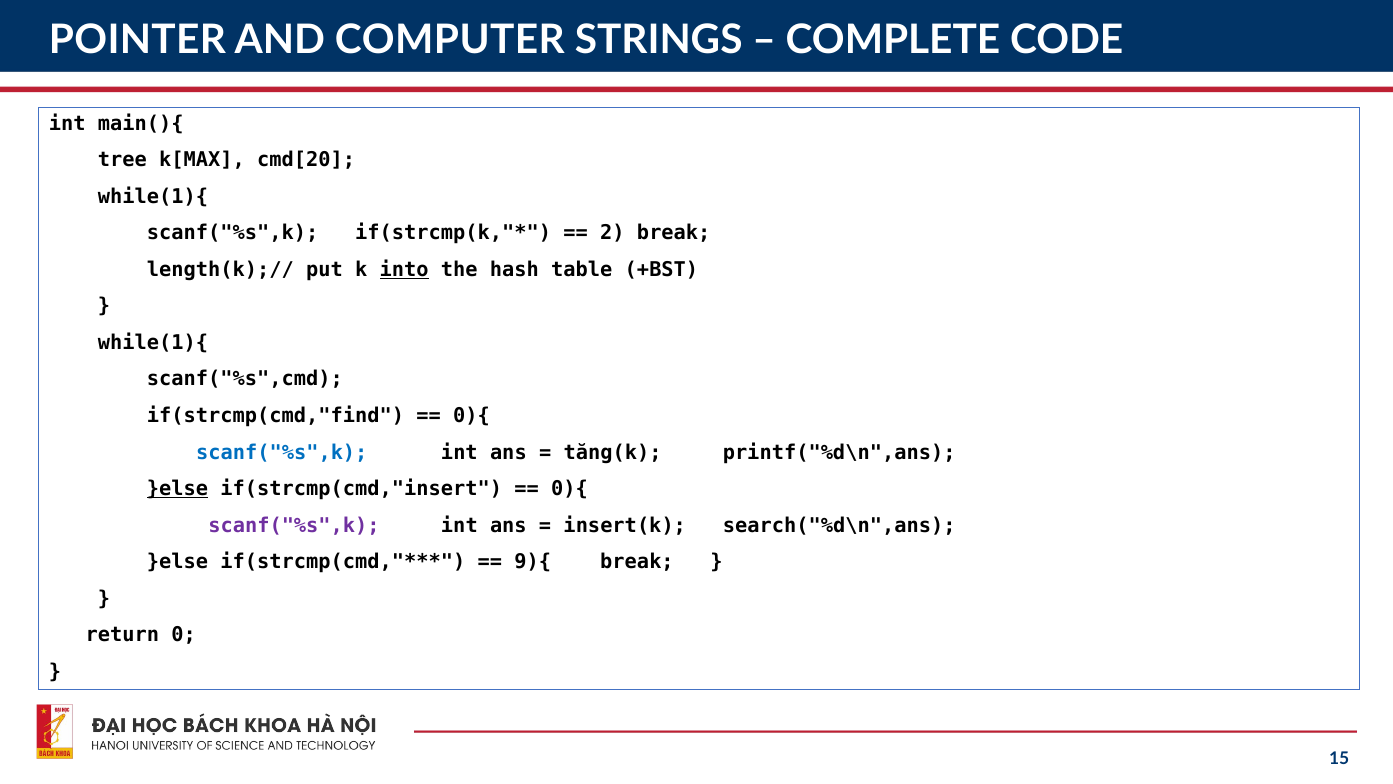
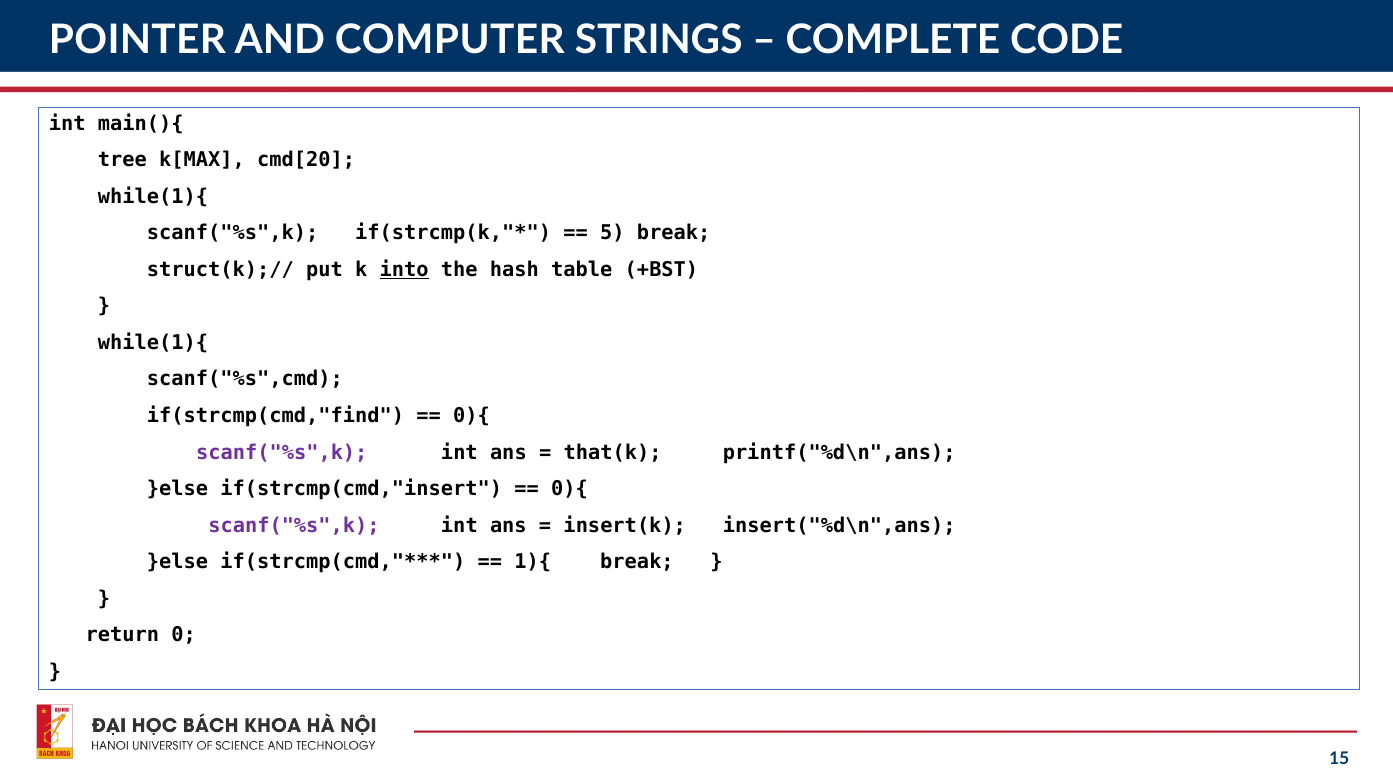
2: 2 -> 5
length(k);//: length(k);// -> struct(k);//
scanf("%s",k at (282, 452) colour: blue -> purple
tăng(k: tăng(k -> that(k
}else at (178, 489) underline: present -> none
search("%d\n",ans: search("%d\n",ans -> insert("%d\n",ans
9){: 9){ -> 1){
